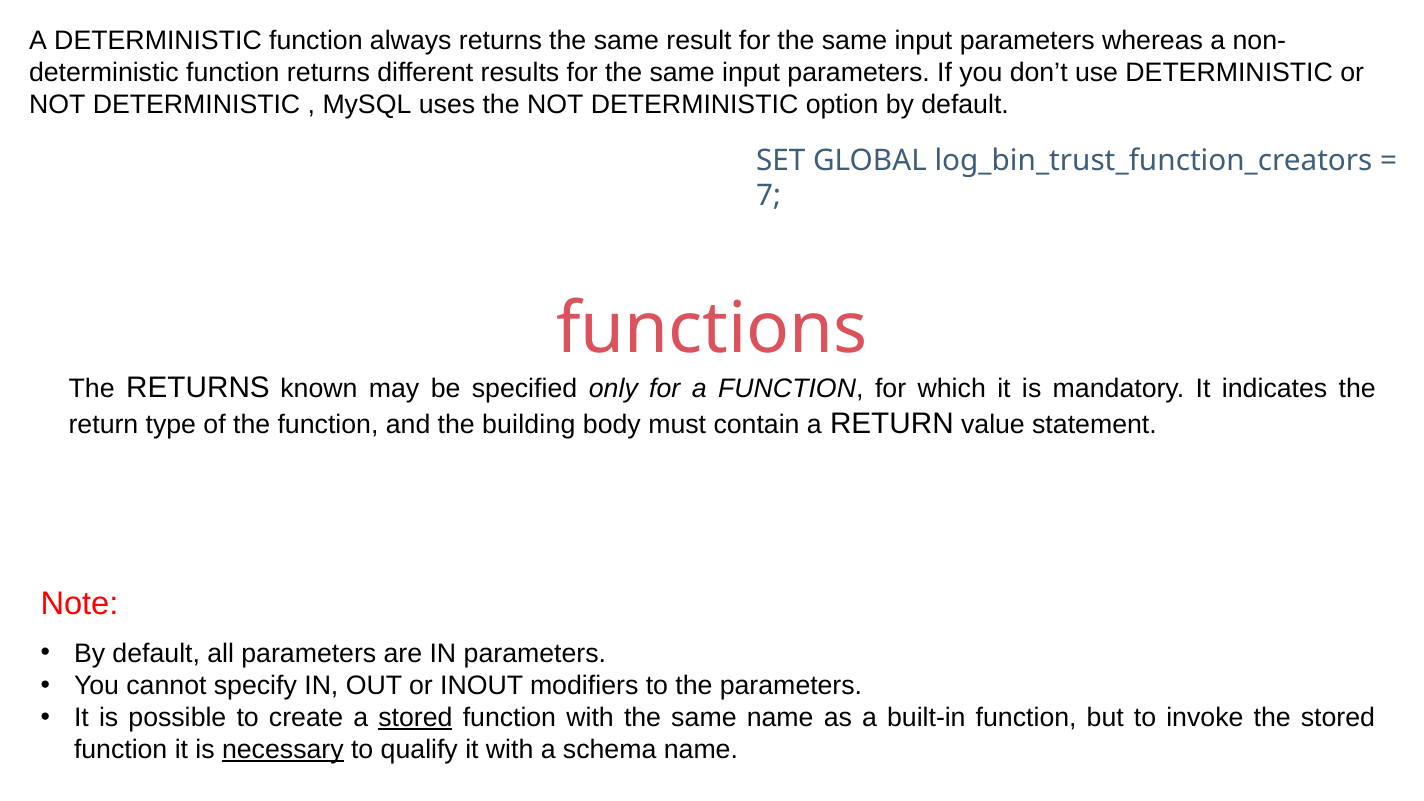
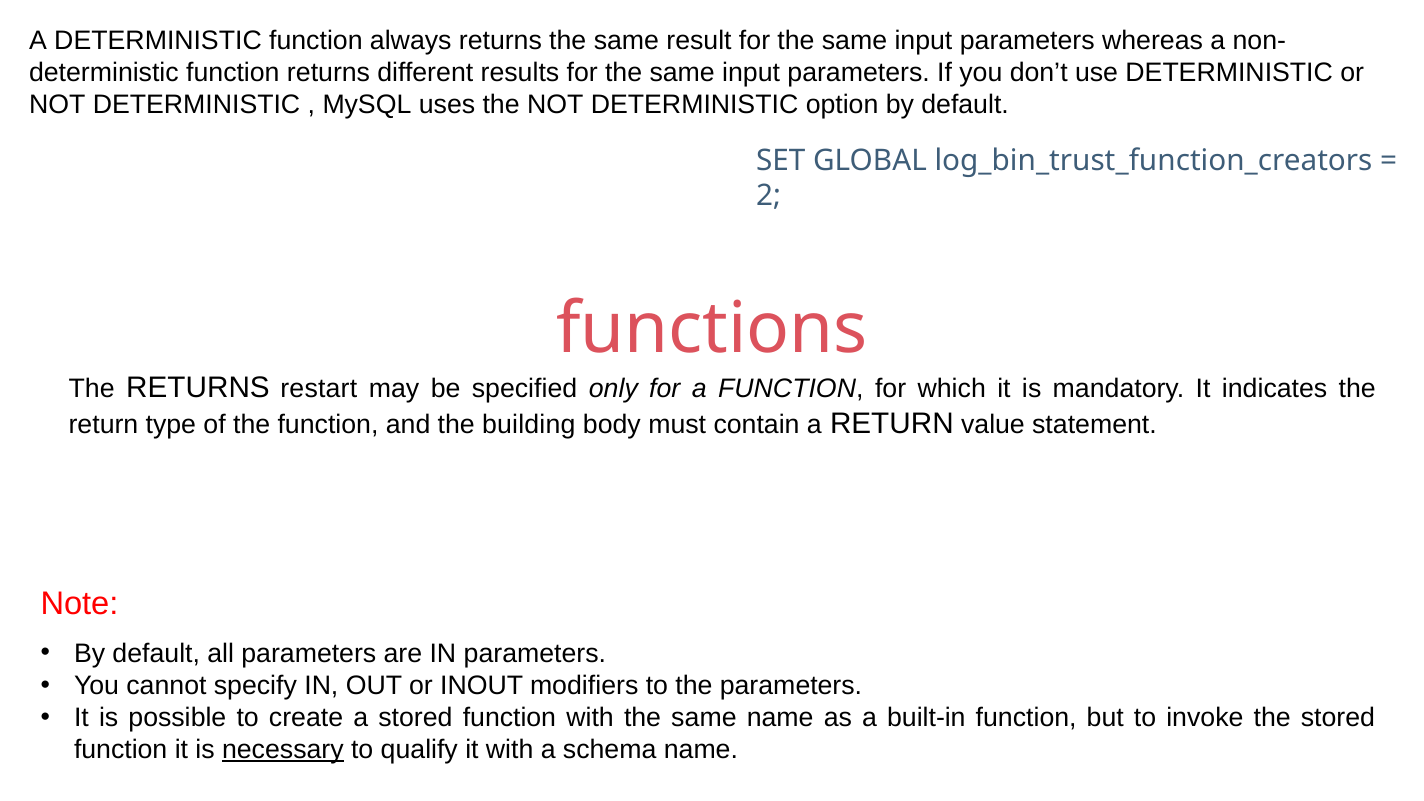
7: 7 -> 2
known: known -> restart
stored at (415, 718) underline: present -> none
